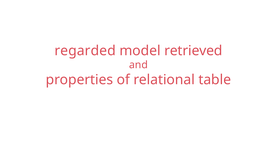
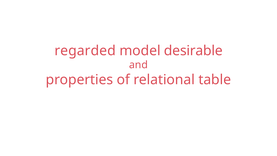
retrieved: retrieved -> desirable
